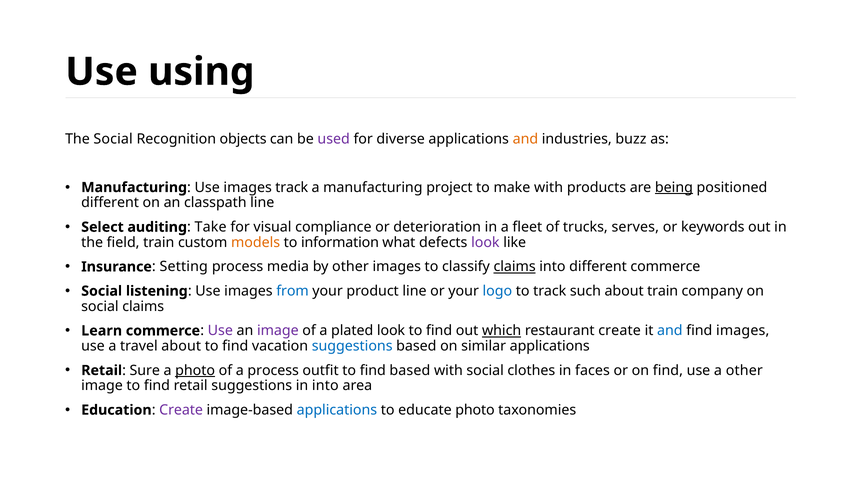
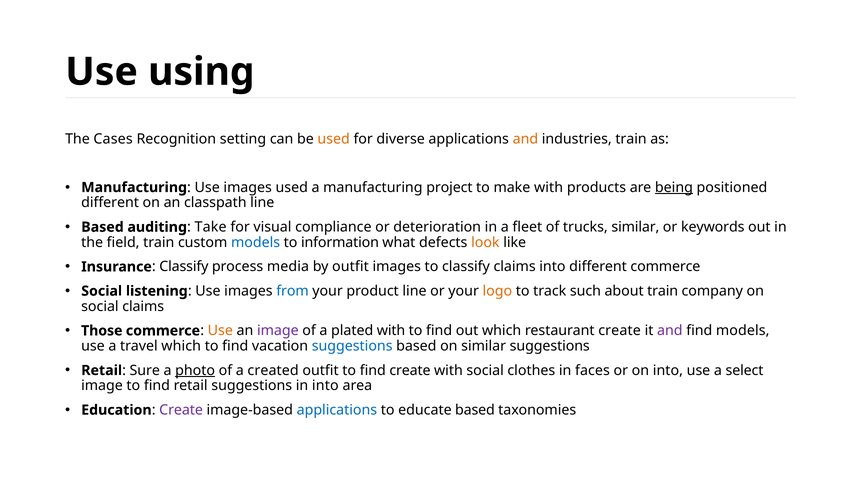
The Social: Social -> Cases
objects: objects -> setting
used at (334, 139) colour: purple -> orange
industries buzz: buzz -> train
images track: track -> used
Select at (103, 227): Select -> Based
trucks serves: serves -> similar
models at (256, 242) colour: orange -> blue
look at (485, 242) colour: purple -> orange
Insurance Setting: Setting -> Classify
by other: other -> outfit
claims at (515, 267) underline: present -> none
logo colour: blue -> orange
Learn: Learn -> Those
Use at (220, 331) colour: purple -> orange
plated look: look -> with
which at (502, 331) underline: present -> none
and at (670, 331) colour: blue -> purple
find images: images -> models
travel about: about -> which
similar applications: applications -> suggestions
a process: process -> created
find based: based -> create
on find: find -> into
a other: other -> select
educate photo: photo -> based
